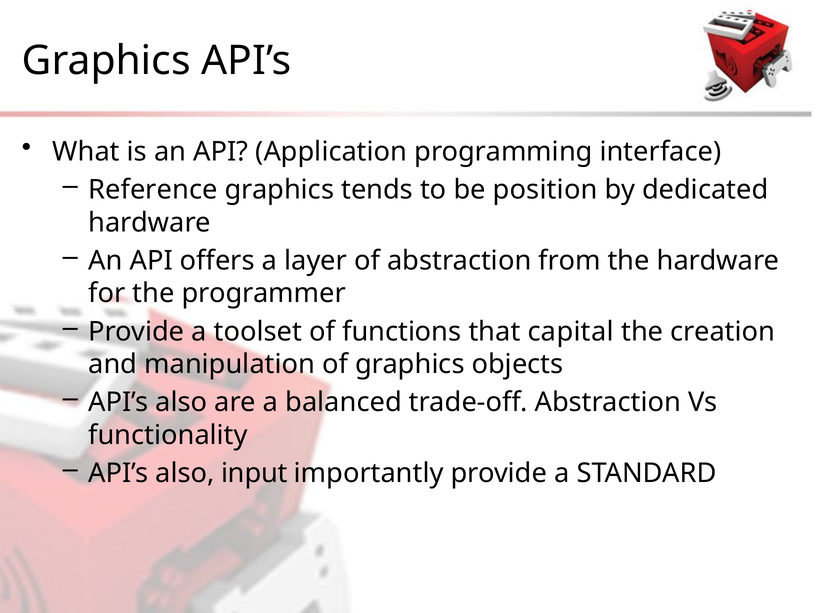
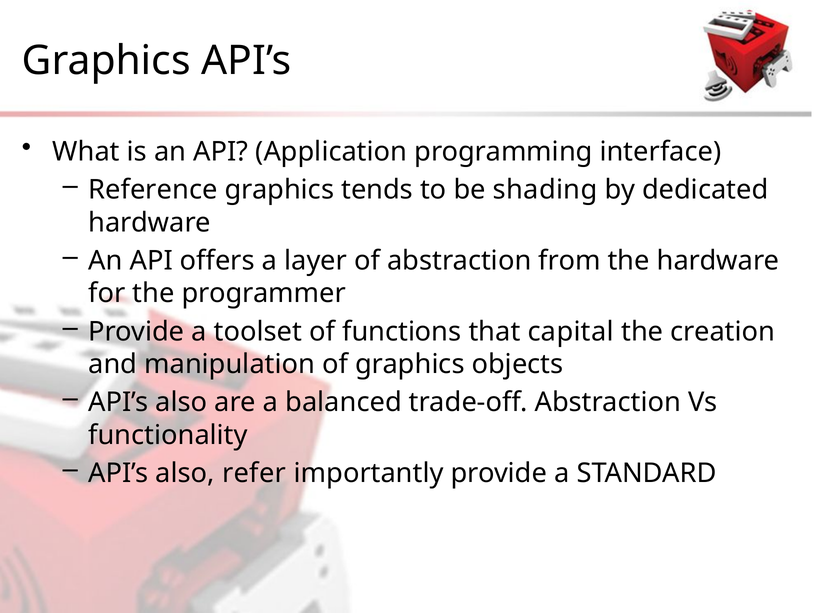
position: position -> shading
input: input -> refer
